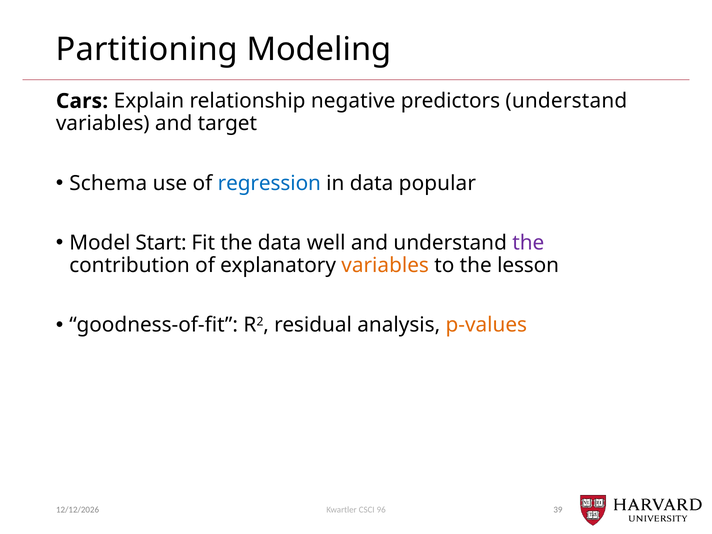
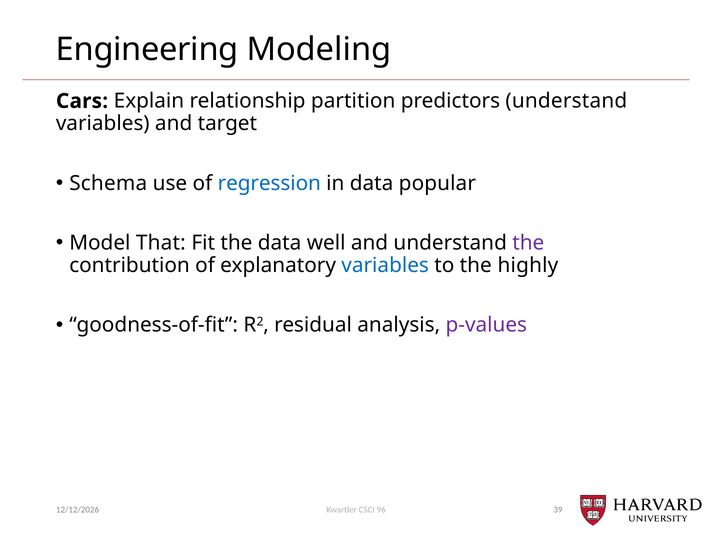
Partitioning: Partitioning -> Engineering
negative: negative -> partition
Start: Start -> That
variables at (385, 265) colour: orange -> blue
lesson: lesson -> highly
p-values colour: orange -> purple
